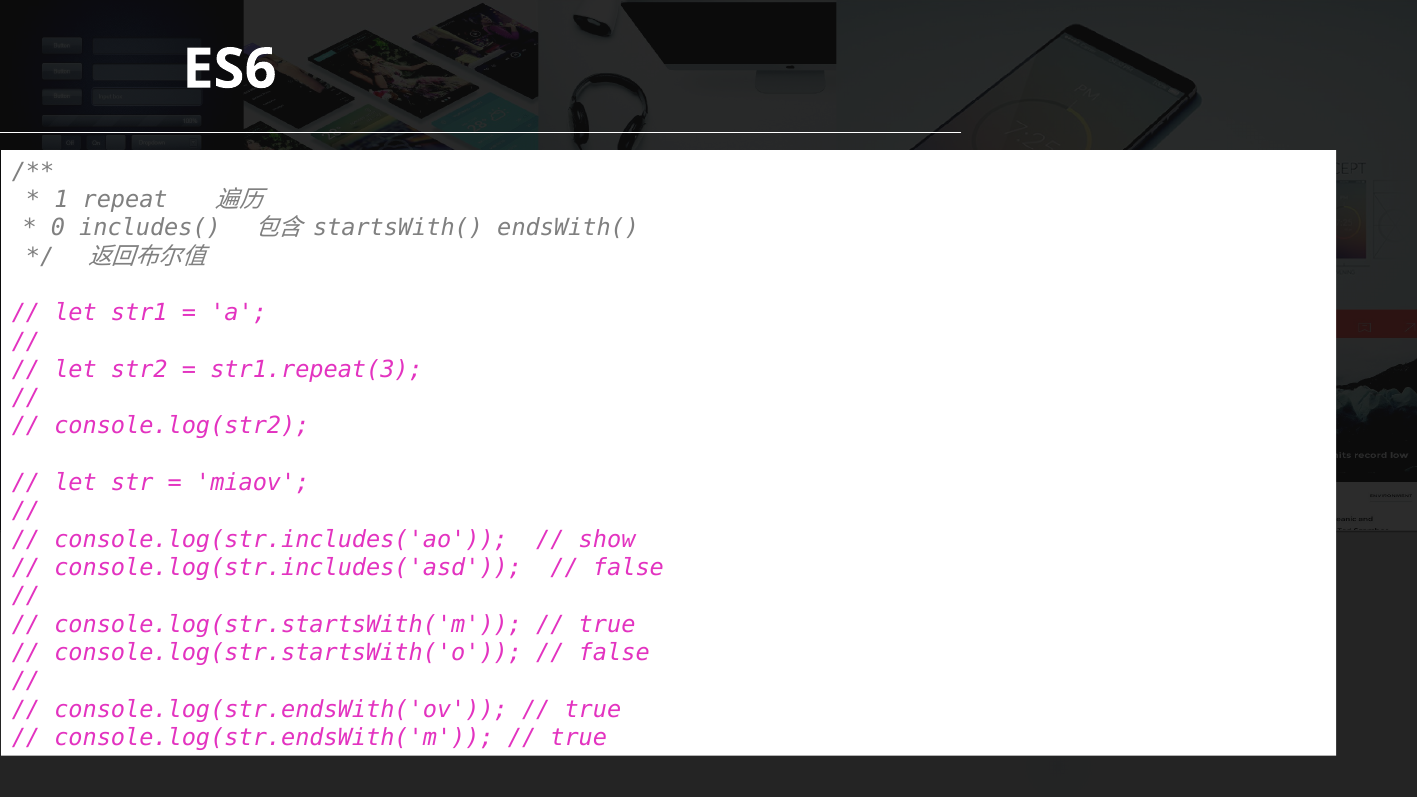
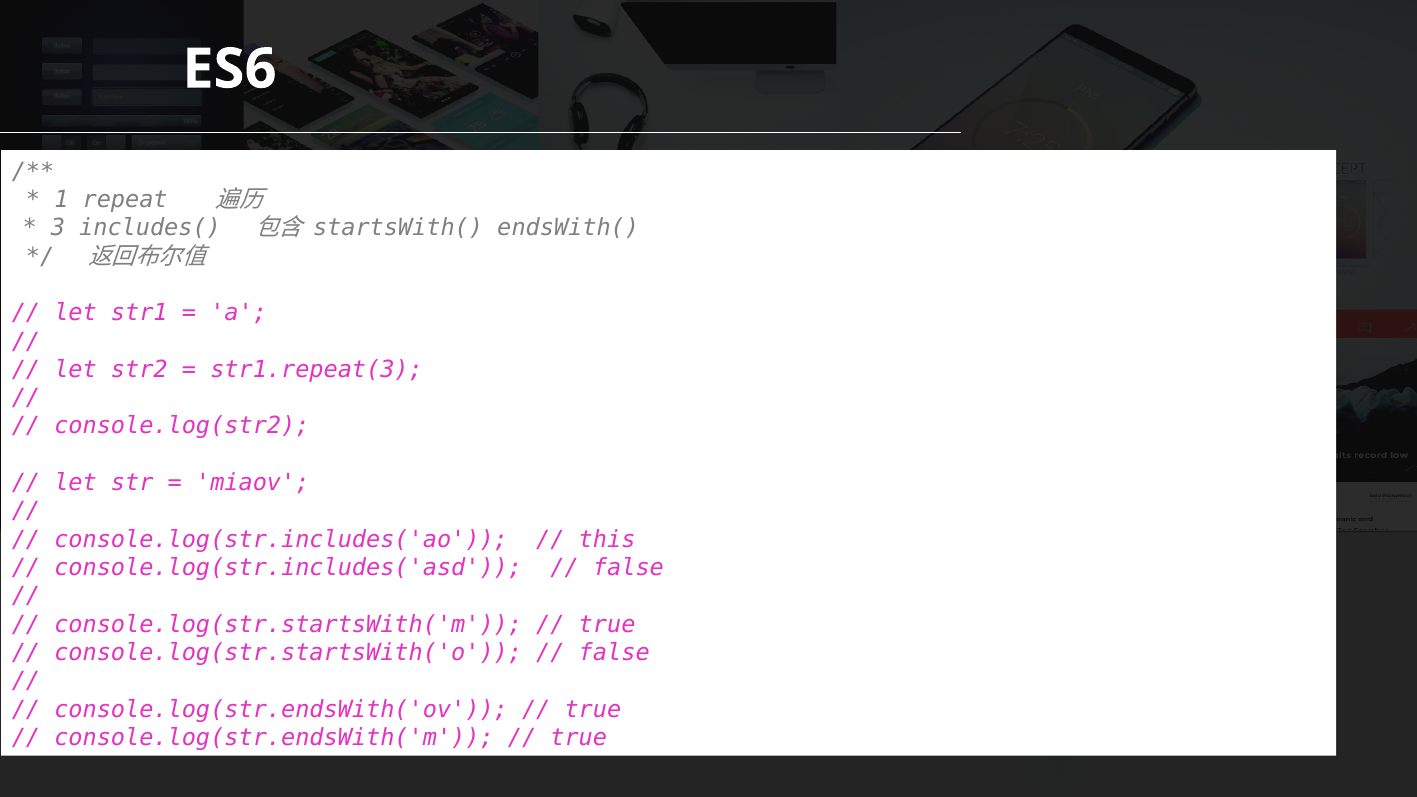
0: 0 -> 3
show: show -> this
